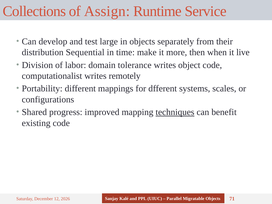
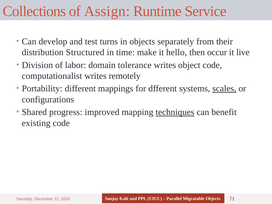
large: large -> turns
Sequential: Sequential -> Structured
more: more -> hello
when: when -> occur
scales underline: none -> present
